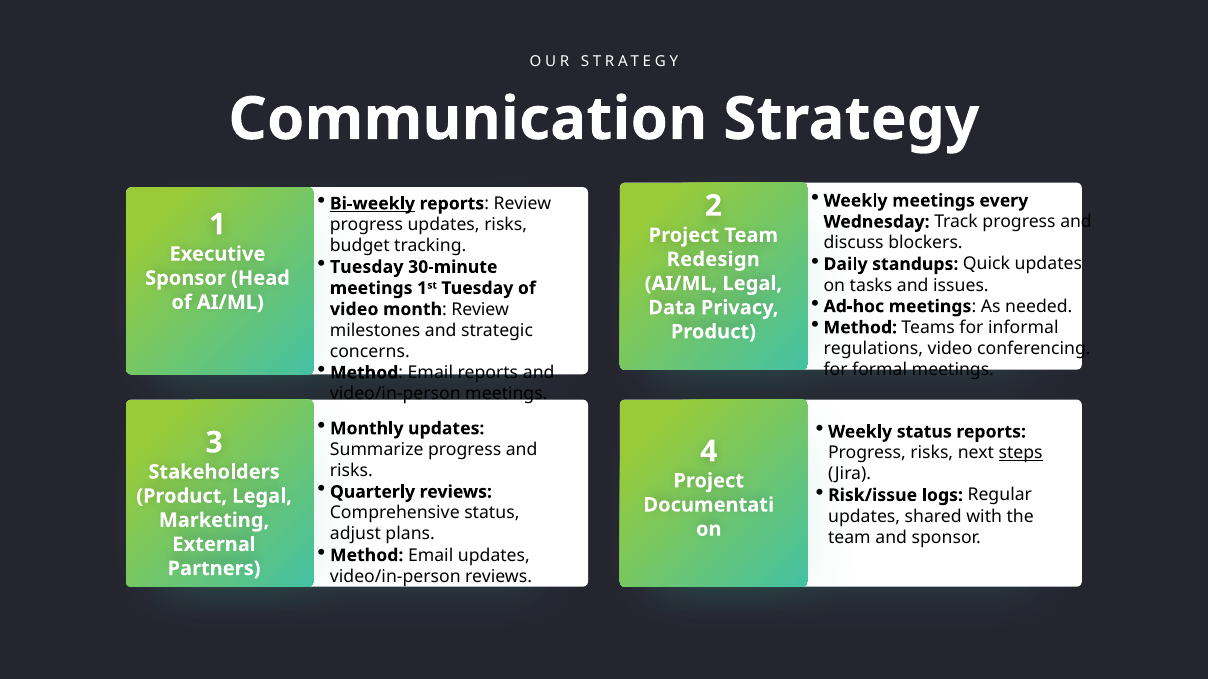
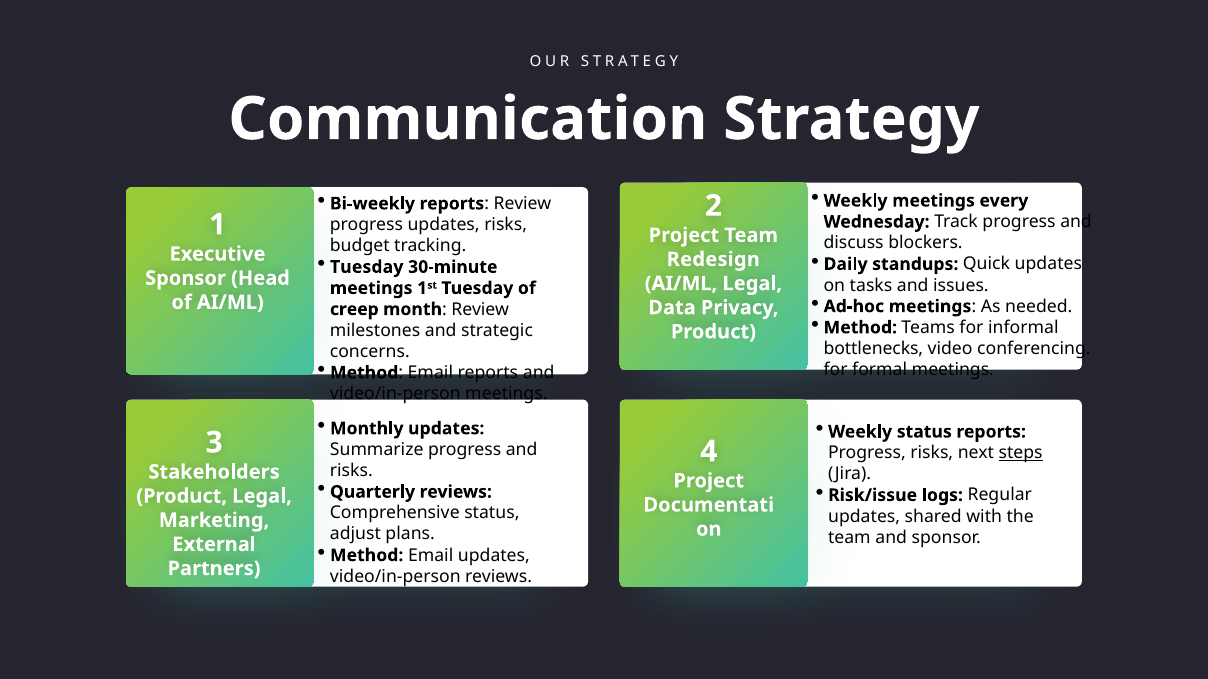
Bi-weekly underline: present -> none
video at (354, 309): video -> creep
regulations: regulations -> bottlenecks
